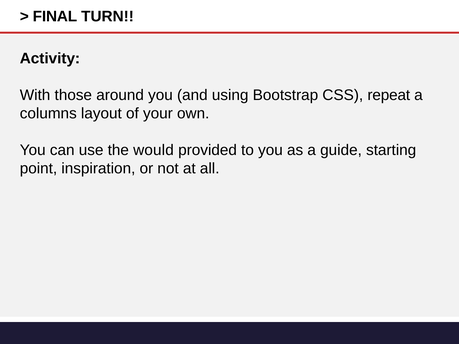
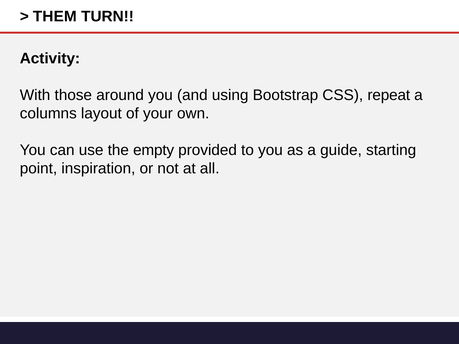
FINAL: FINAL -> THEM
would: would -> empty
